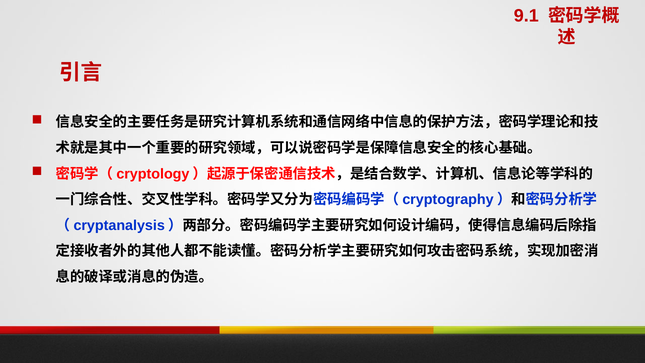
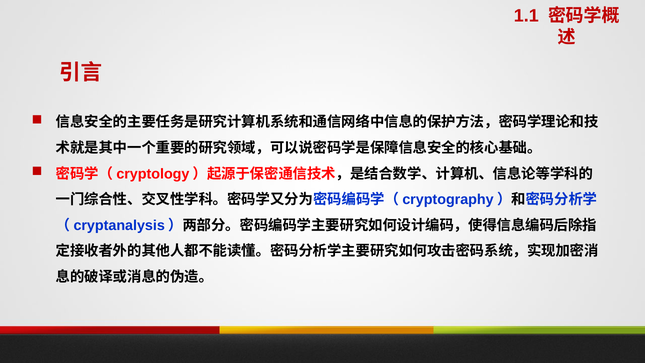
9.1: 9.1 -> 1.1
